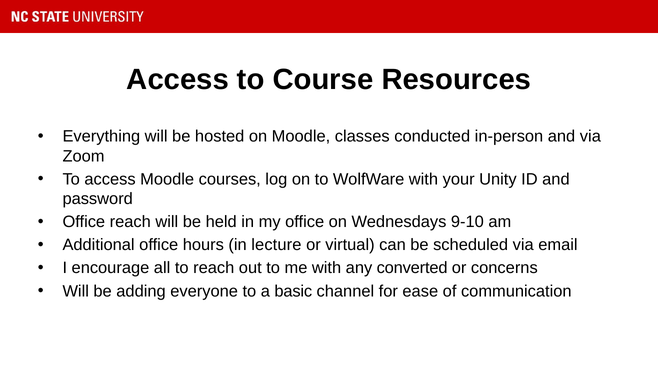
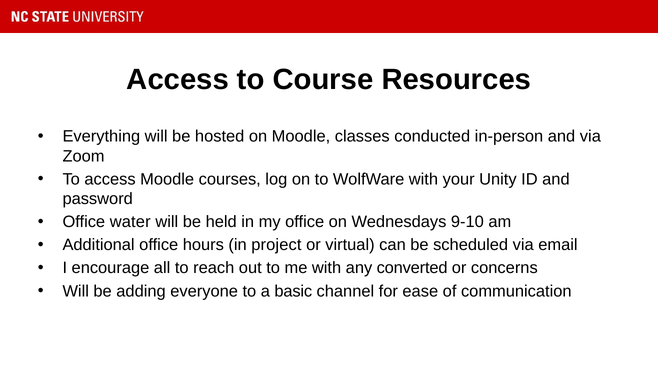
Office reach: reach -> water
lecture: lecture -> project
